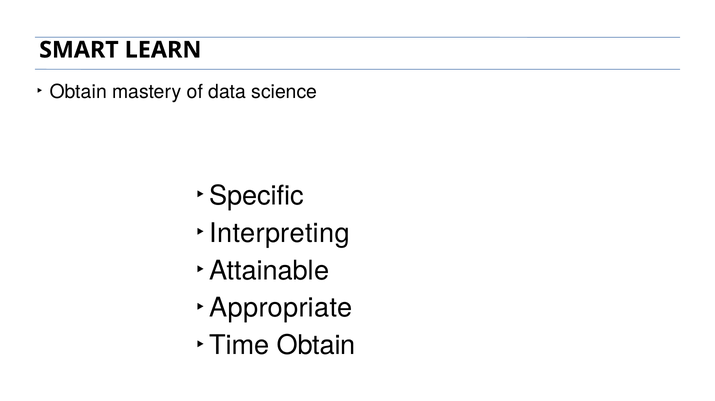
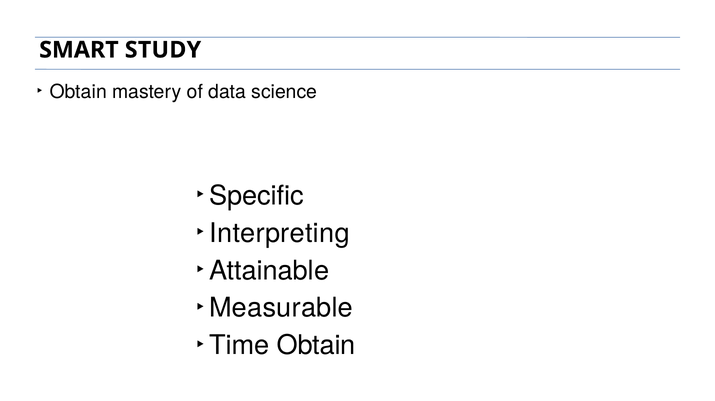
LEARN: LEARN -> STUDY
Appropriate: Appropriate -> Measurable
